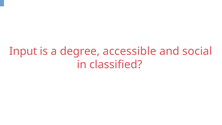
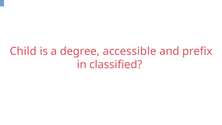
Input: Input -> Child
social: social -> prefix
